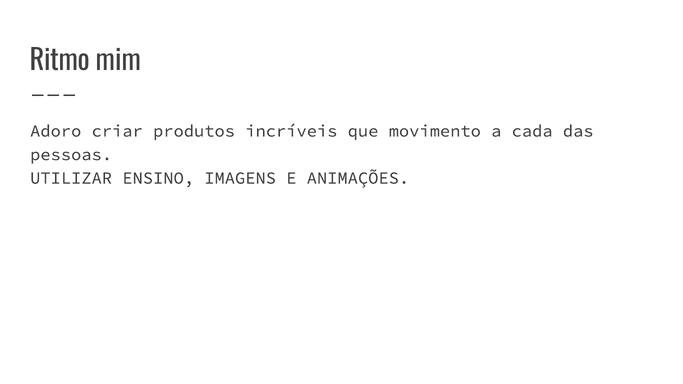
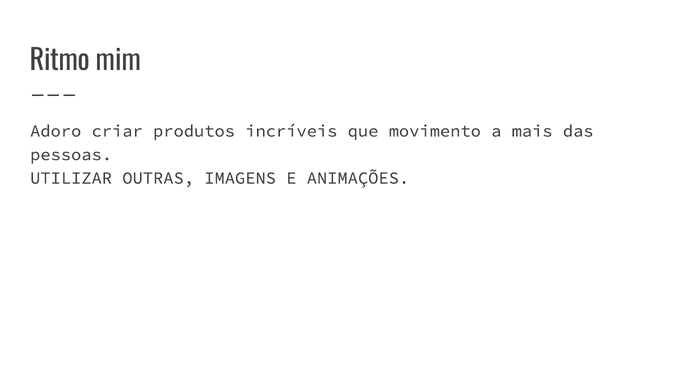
cada: cada -> mais
ENSINO: ENSINO -> OUTRAS
